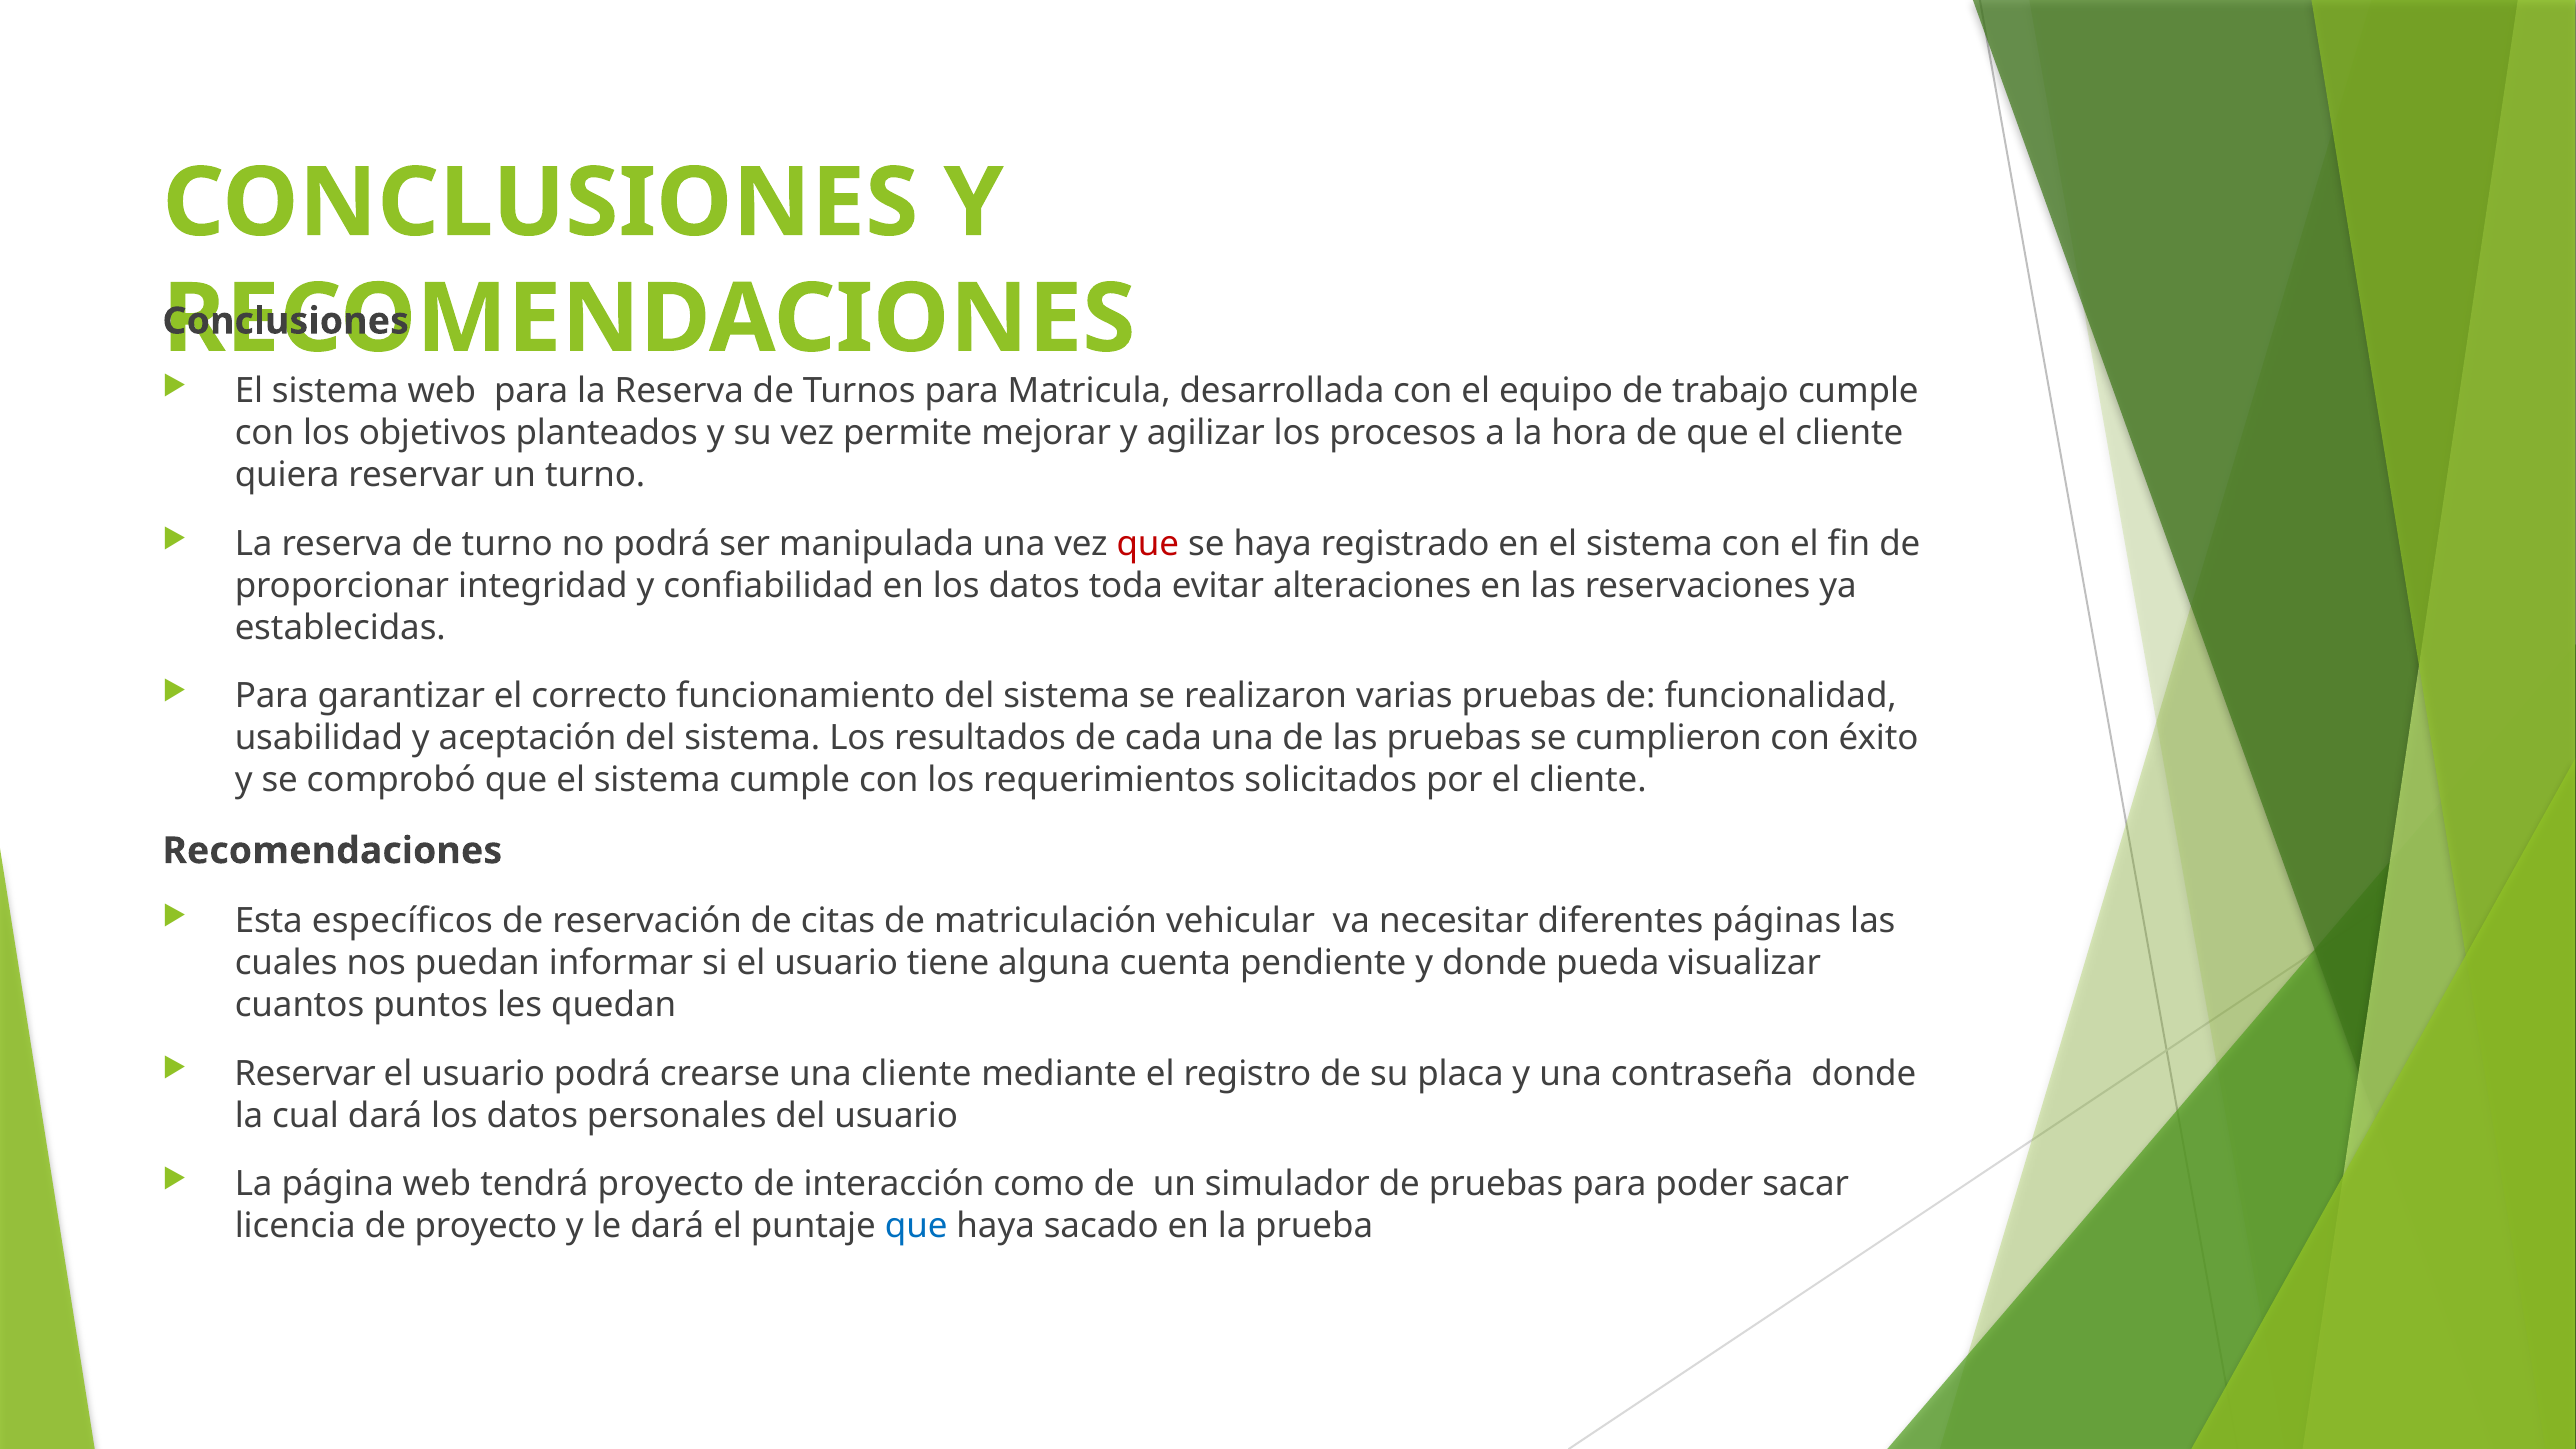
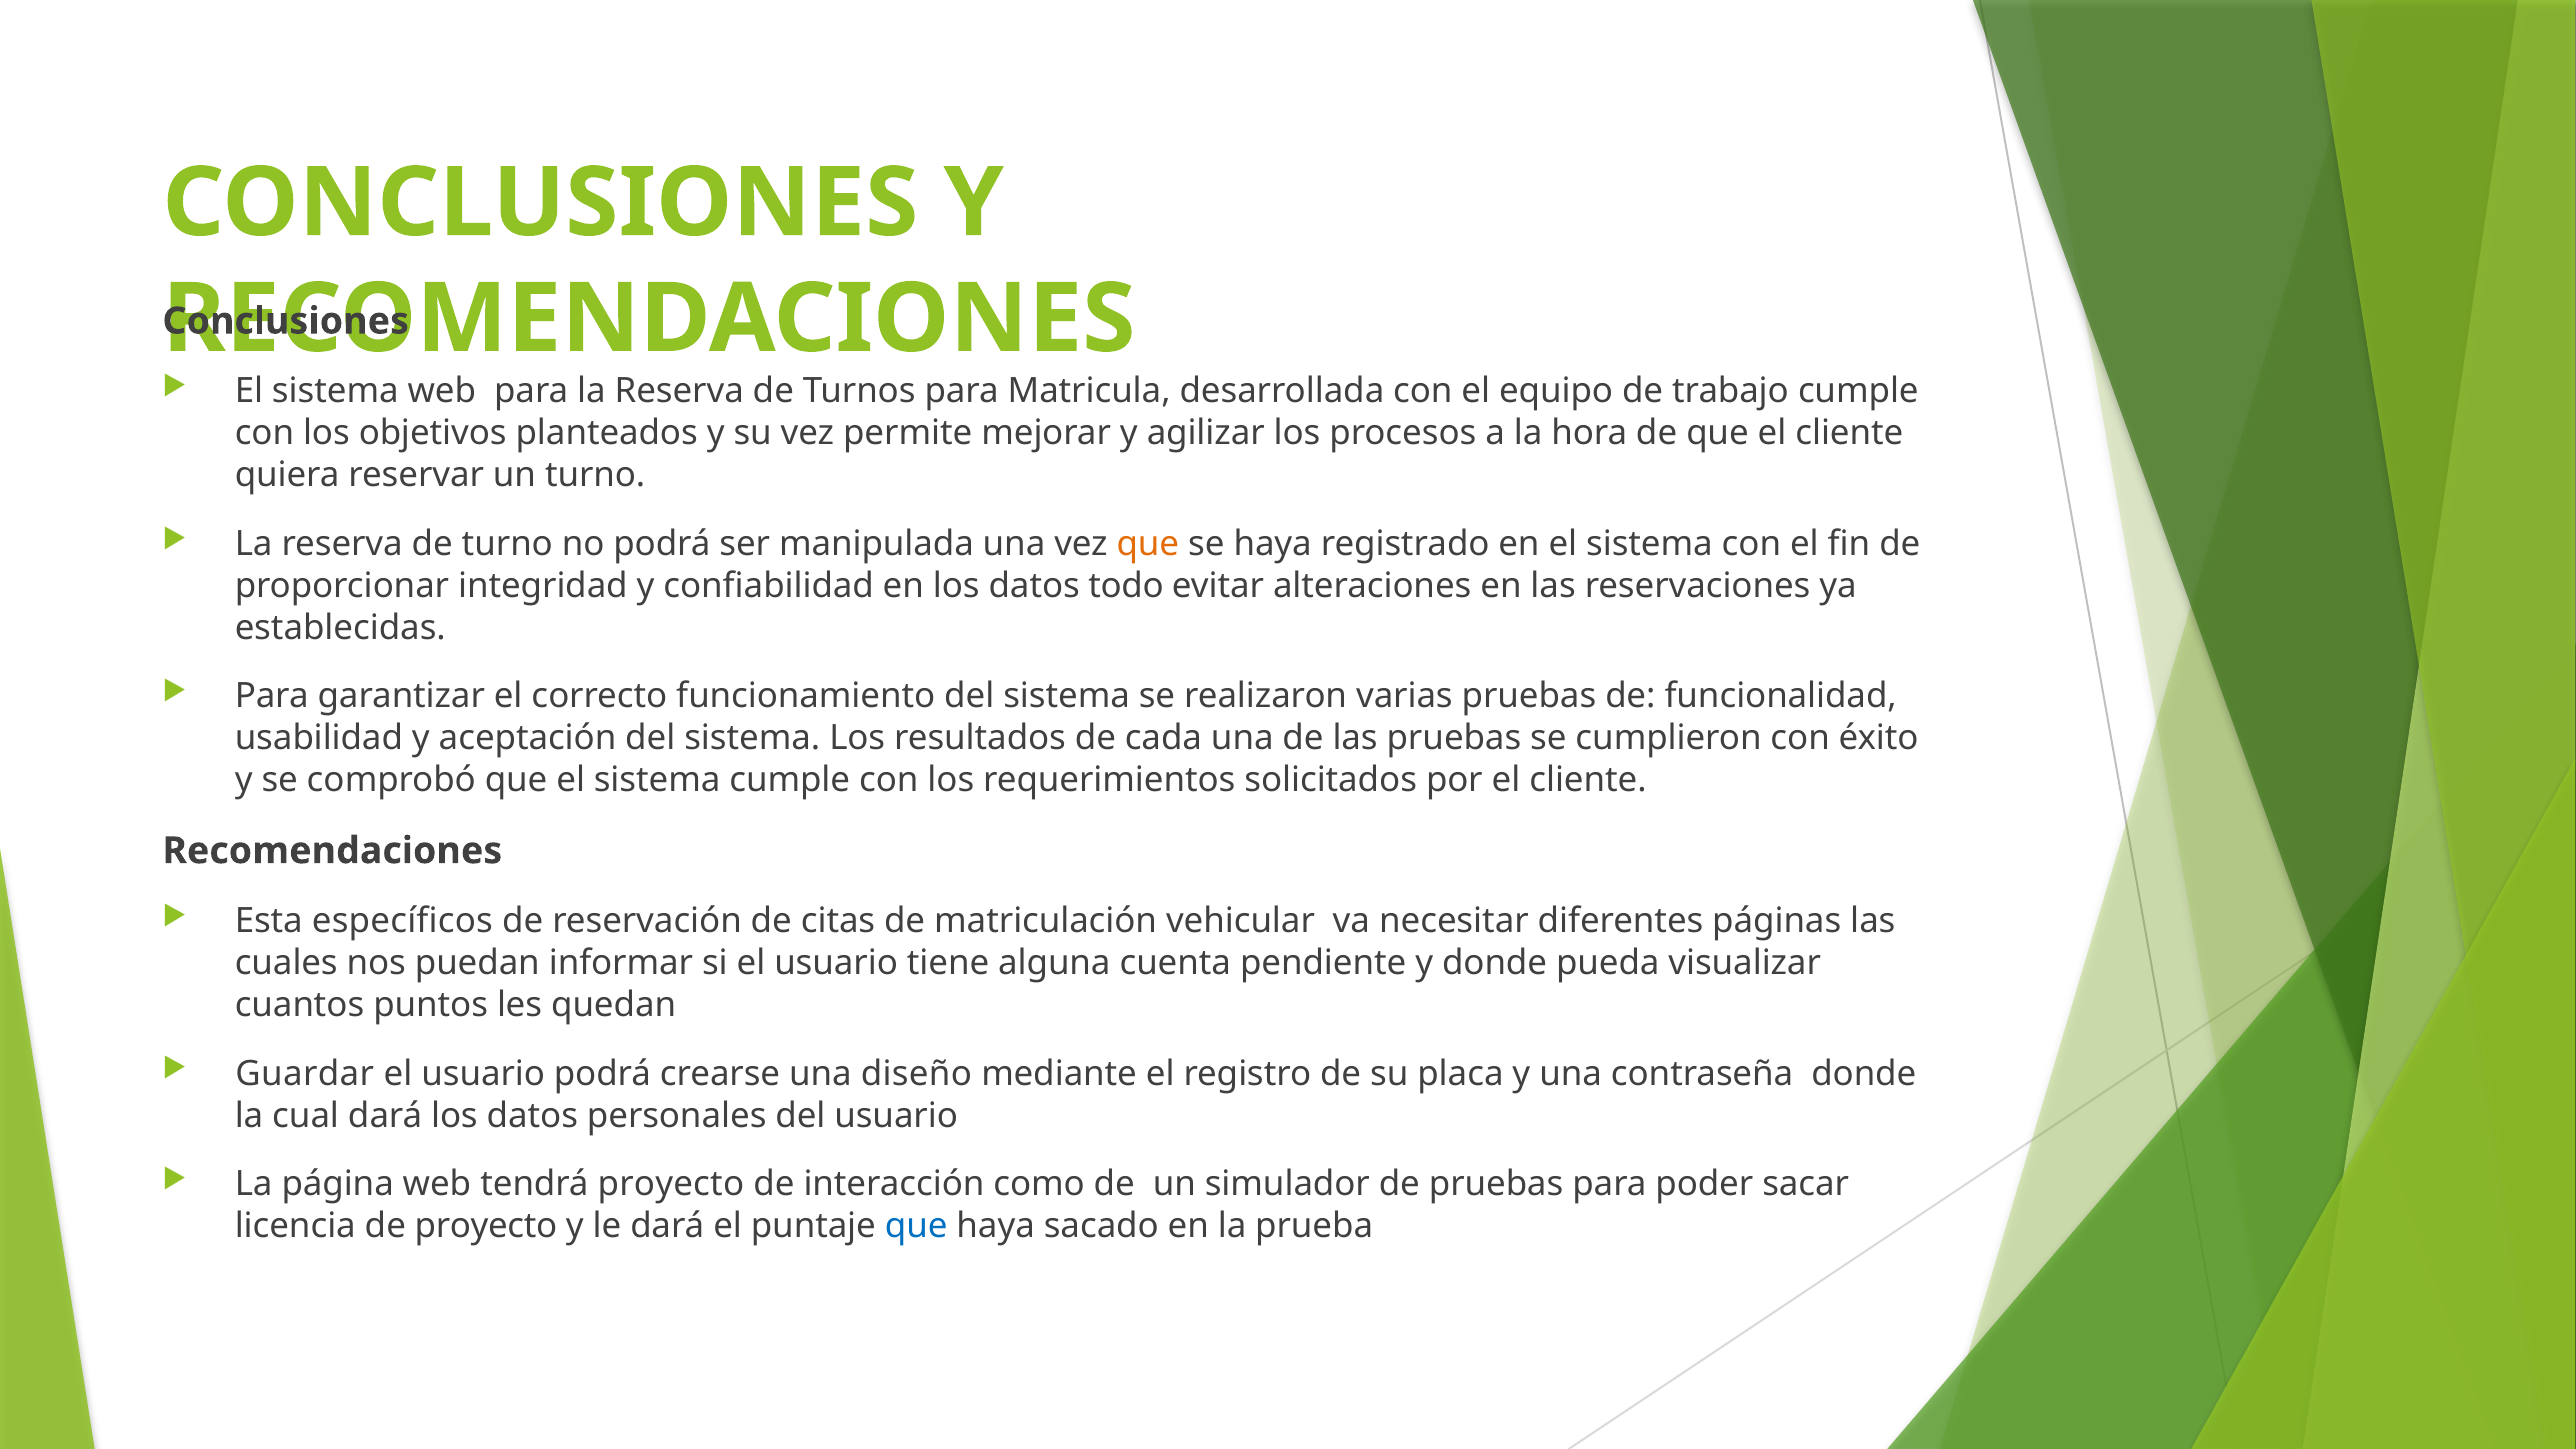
que at (1148, 544) colour: red -> orange
toda: toda -> todo
Reservar at (305, 1074): Reservar -> Guardar
una cliente: cliente -> diseño
